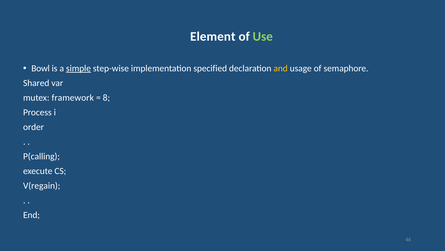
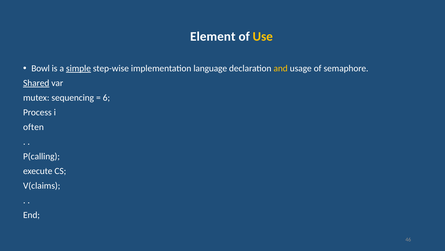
Use colour: light green -> yellow
specified: specified -> language
Shared underline: none -> present
framework: framework -> sequencing
8: 8 -> 6
order: order -> often
V(regain: V(regain -> V(claims
